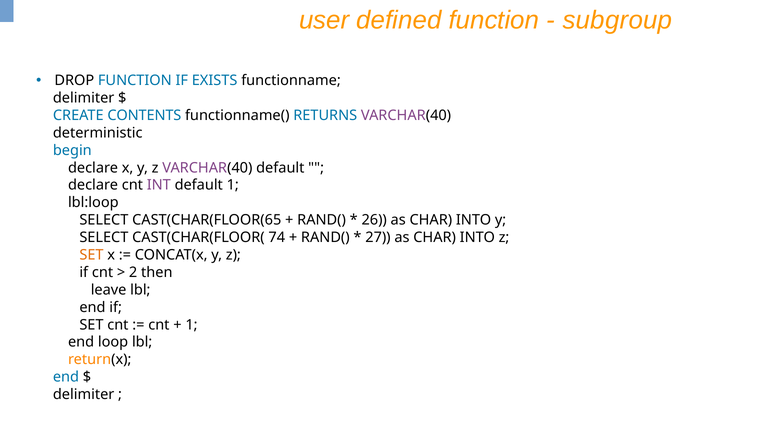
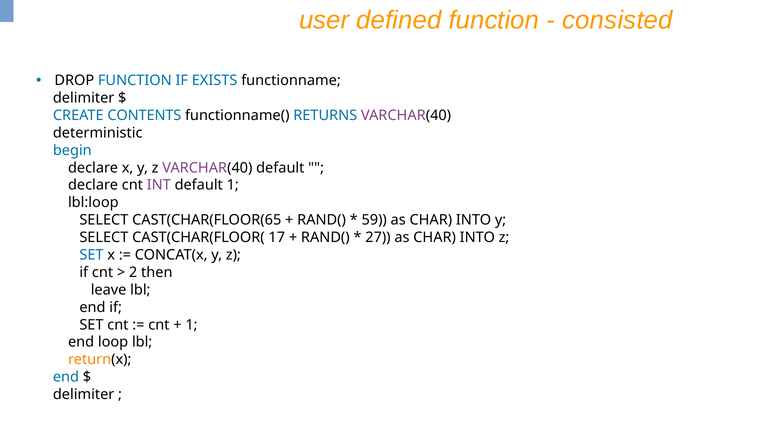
subgroup: subgroup -> consisted
26: 26 -> 59
74: 74 -> 17
SET at (91, 255) colour: orange -> blue
